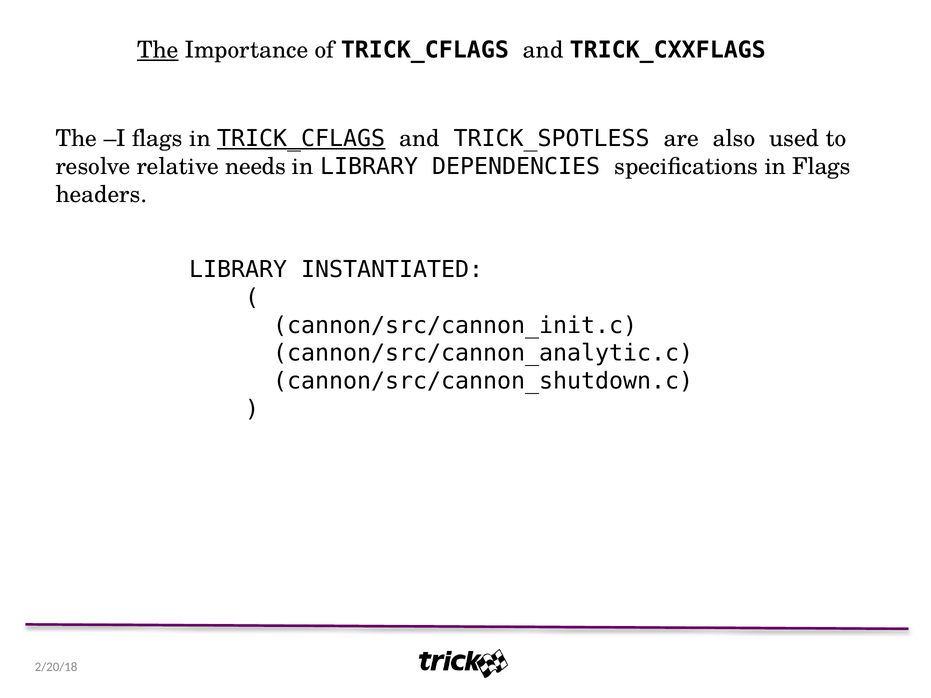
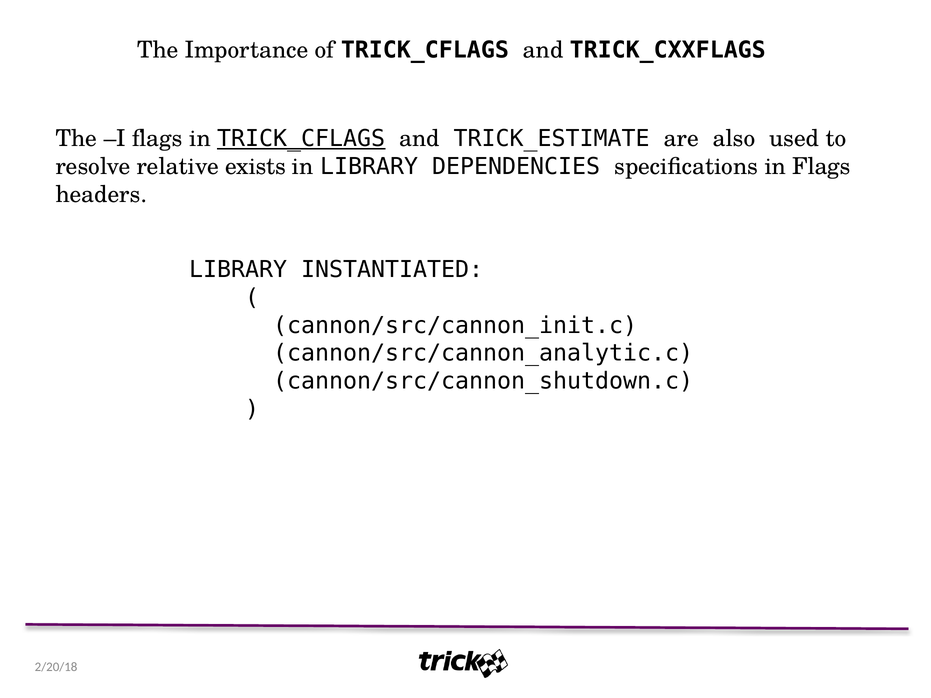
The at (158, 50) underline: present -> none
TRICK_SPOTLESS: TRICK_SPOTLESS -> TRICK_ESTIMATE
needs: needs -> exists
